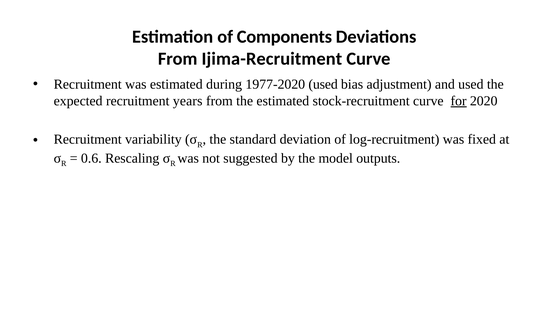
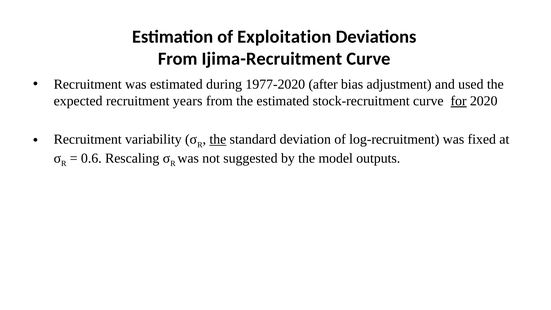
Components: Components -> Exploitation
1977-2020 used: used -> after
the at (218, 139) underline: none -> present
